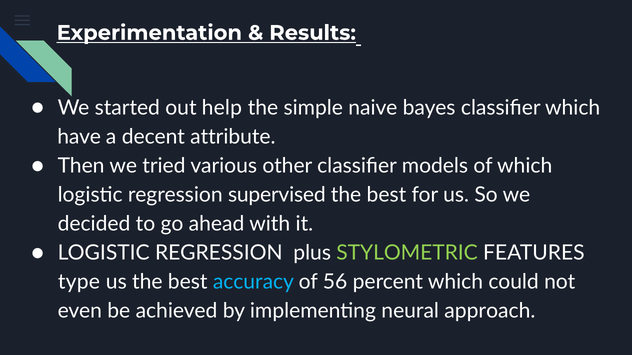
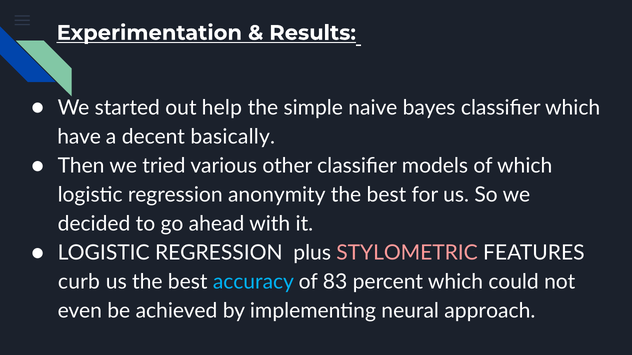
attribute: attribute -> basically
supervised: supervised -> anonymity
STYLOMETRIC colour: light green -> pink
type: type -> curb
56: 56 -> 83
